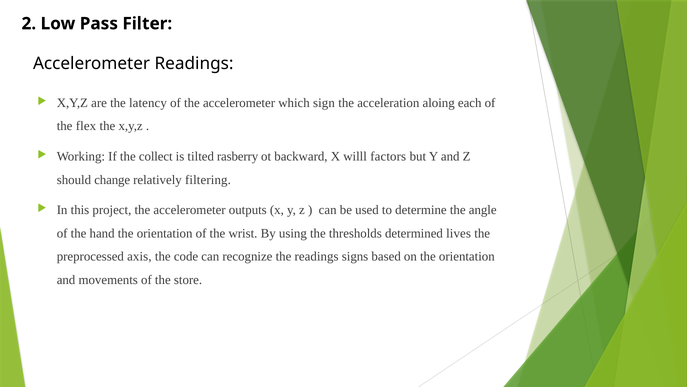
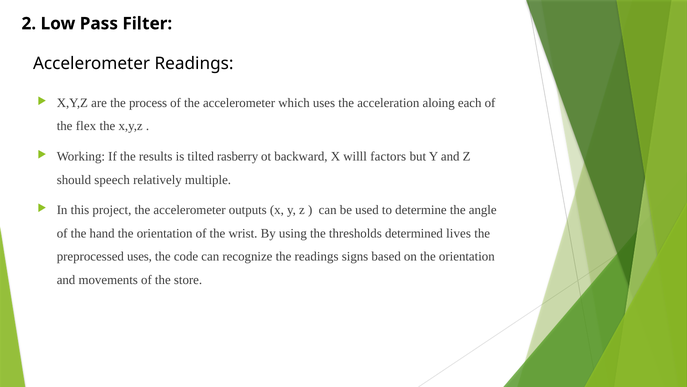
latency: latency -> process
which sign: sign -> uses
collect: collect -> results
change: change -> speech
filtering: filtering -> multiple
preprocessed axis: axis -> uses
